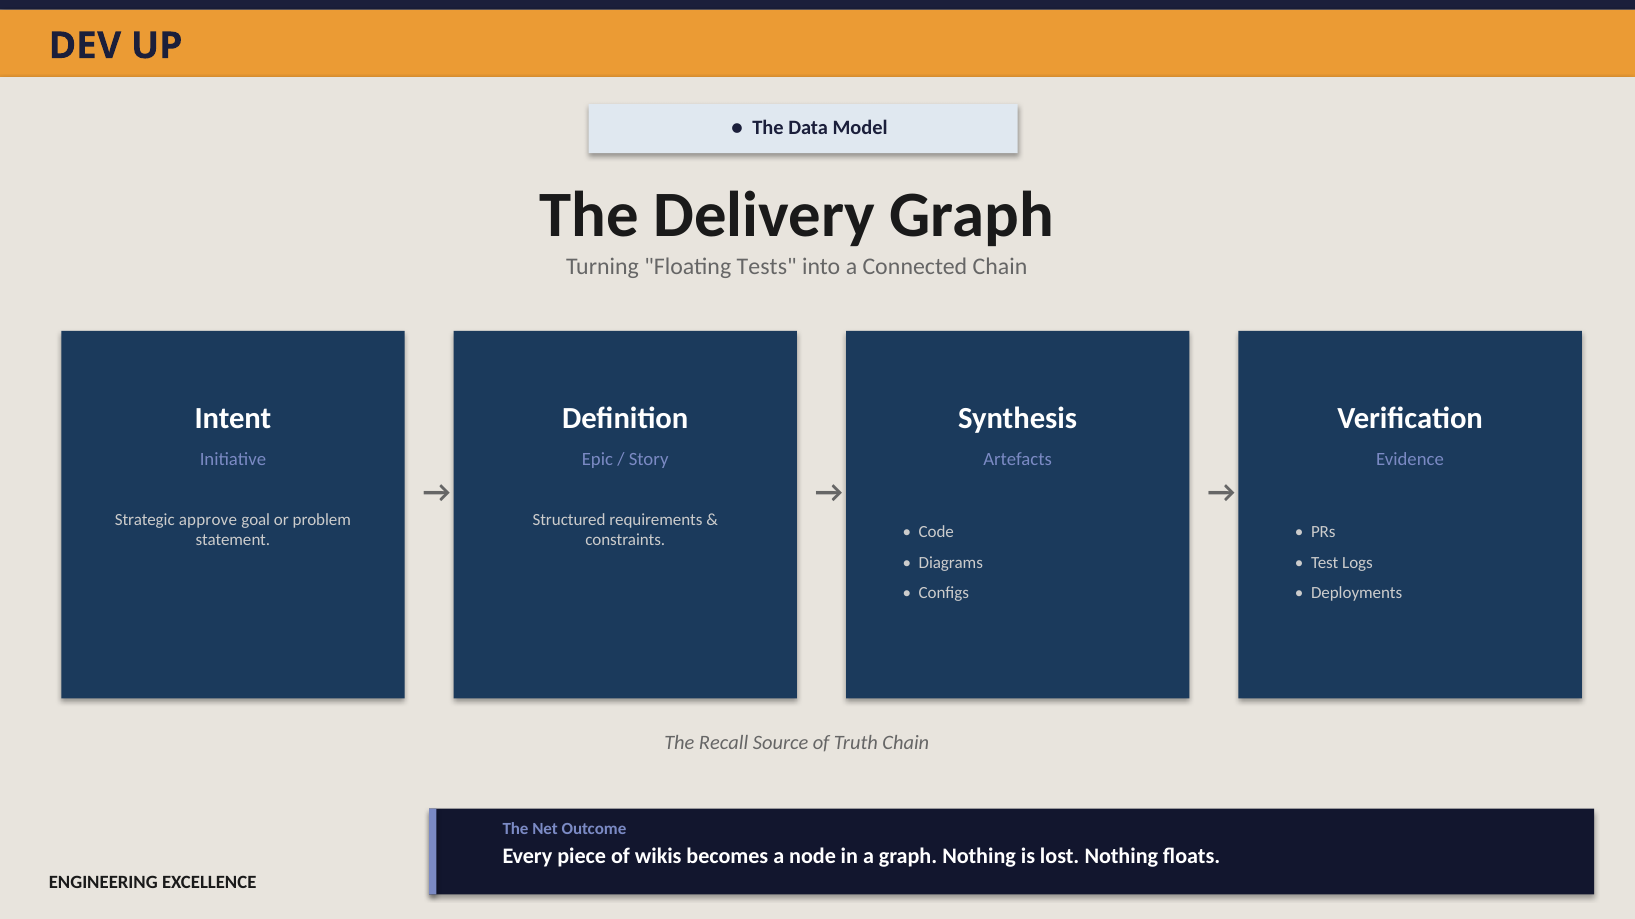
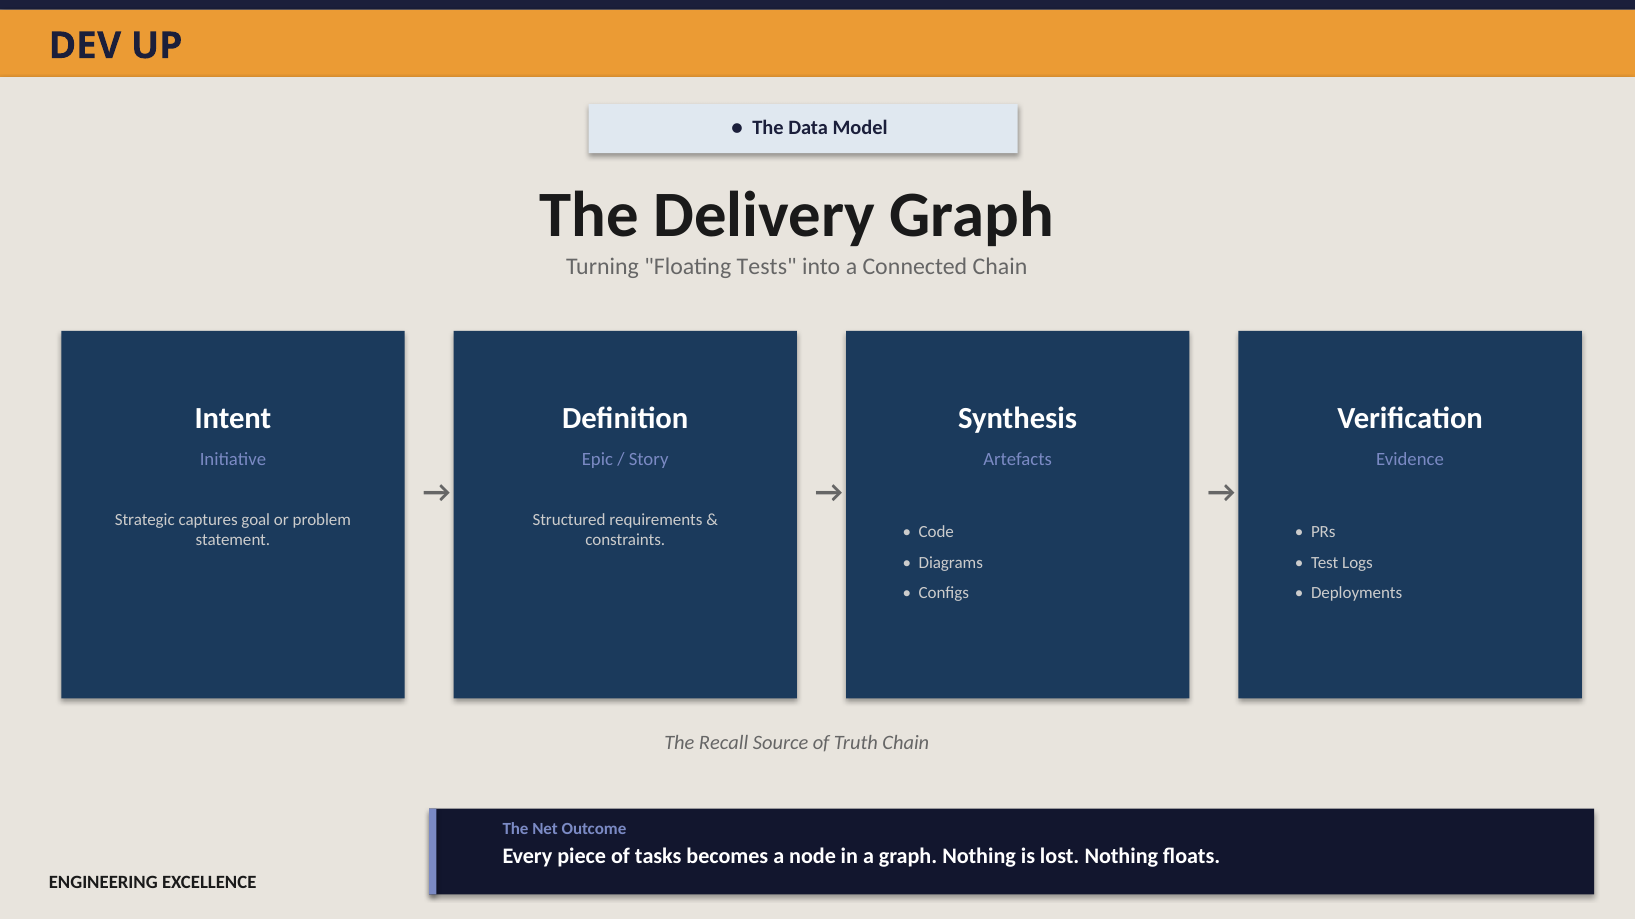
approve: approve -> captures
wikis: wikis -> tasks
